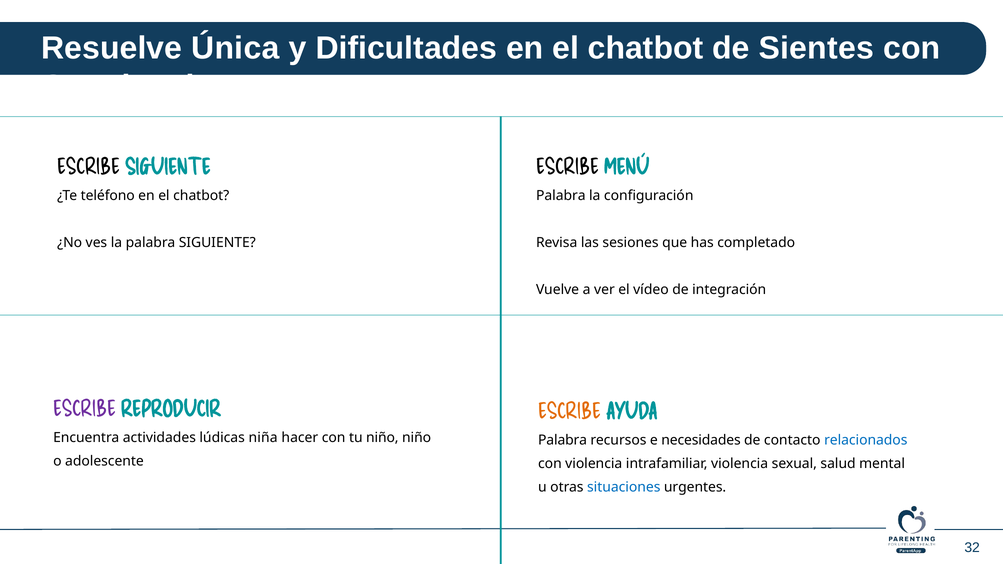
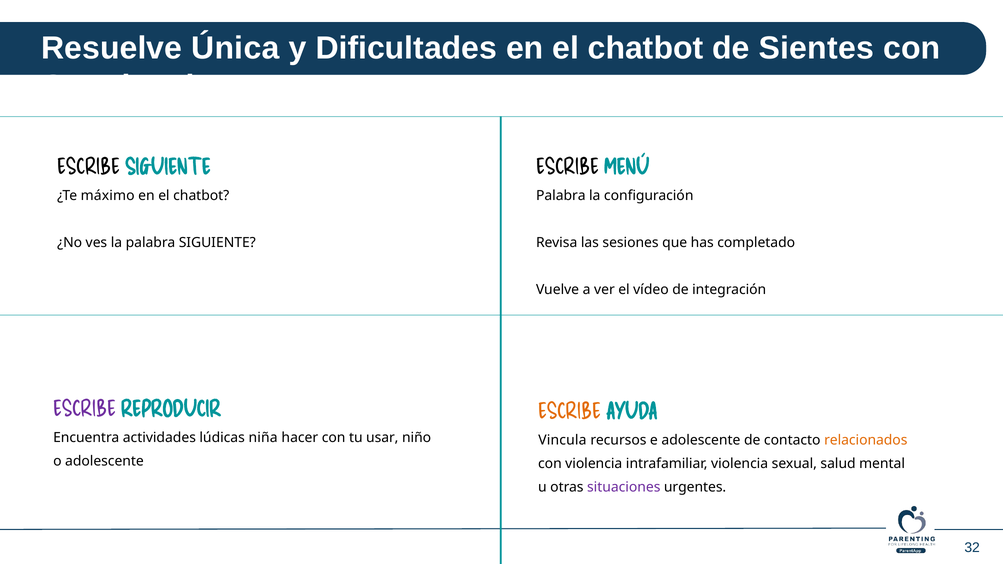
teléfono: teléfono -> máximo
tu niño: niño -> usar
Palabra at (563, 440): Palabra -> Vincula
e necesidades: necesidades -> adolescente
relacionados colour: blue -> orange
situaciones colour: blue -> purple
